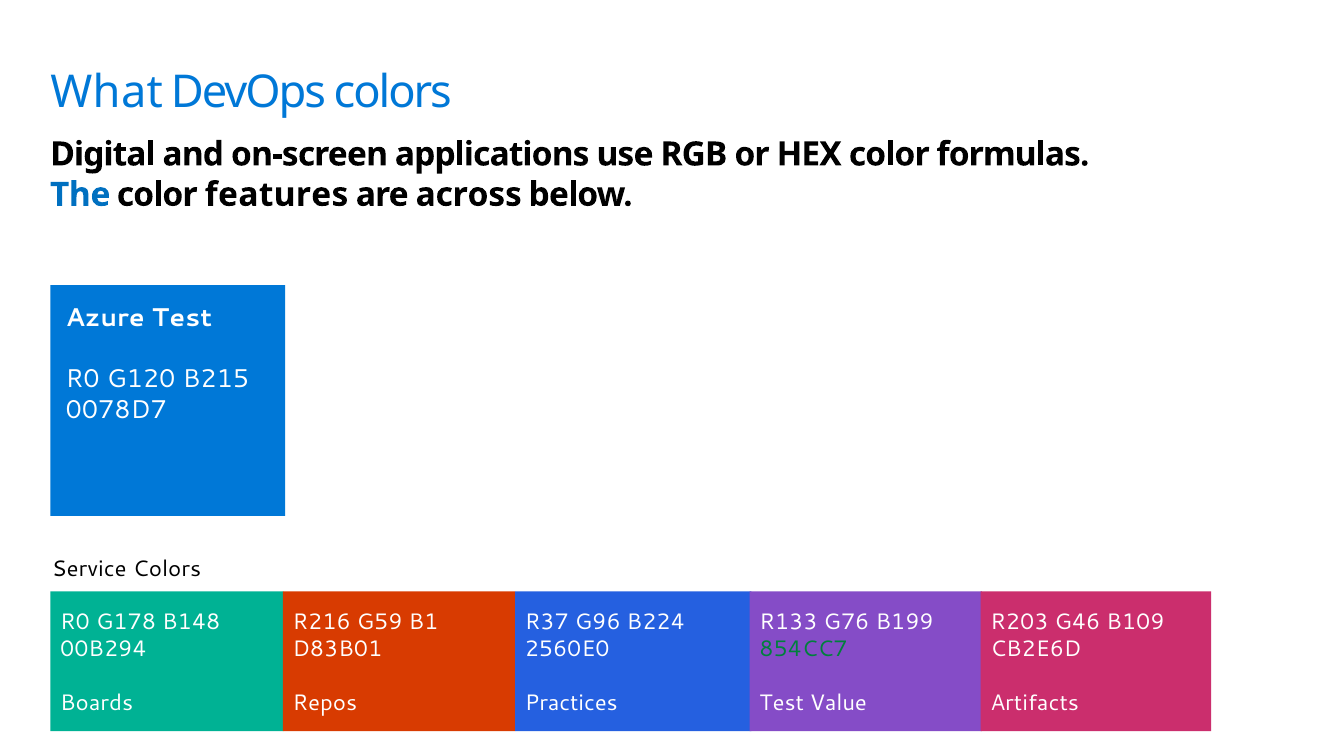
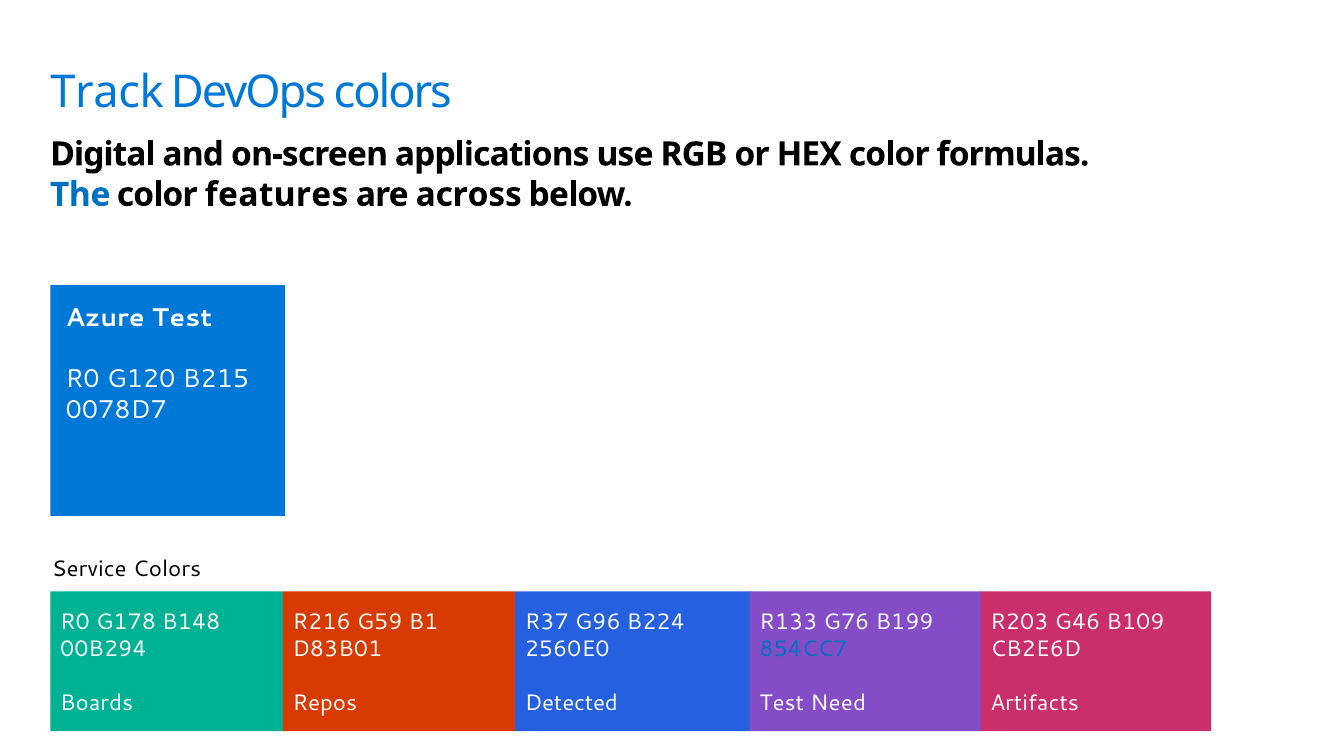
What: What -> Track
854CC7 colour: green -> blue
Practices: Practices -> Detected
Value: Value -> Need
